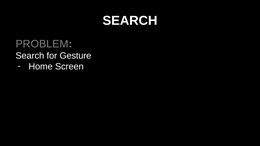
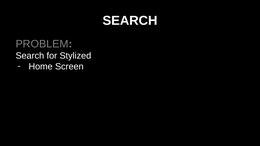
Gesture: Gesture -> Stylized
